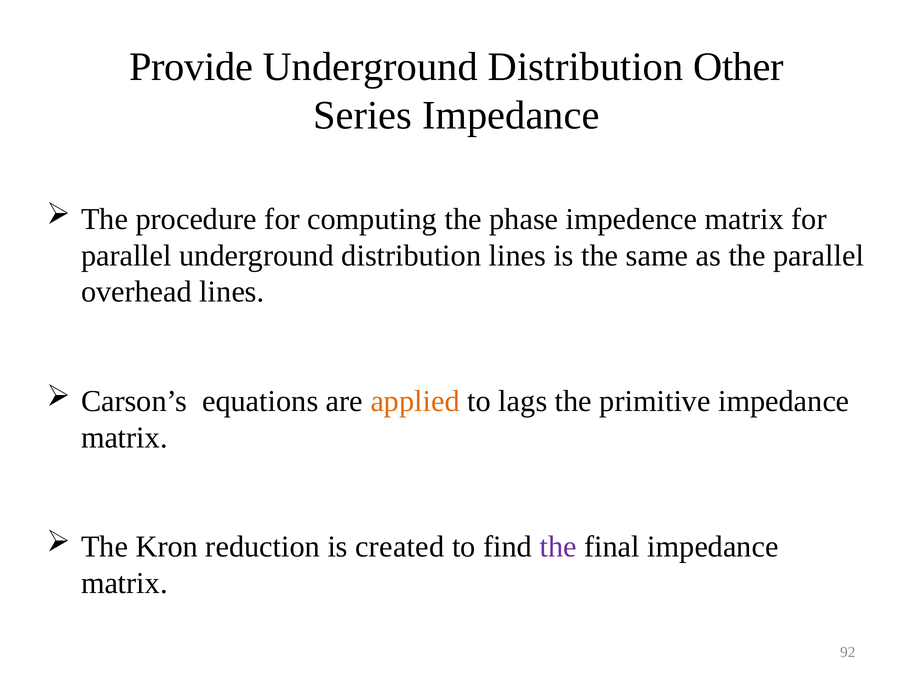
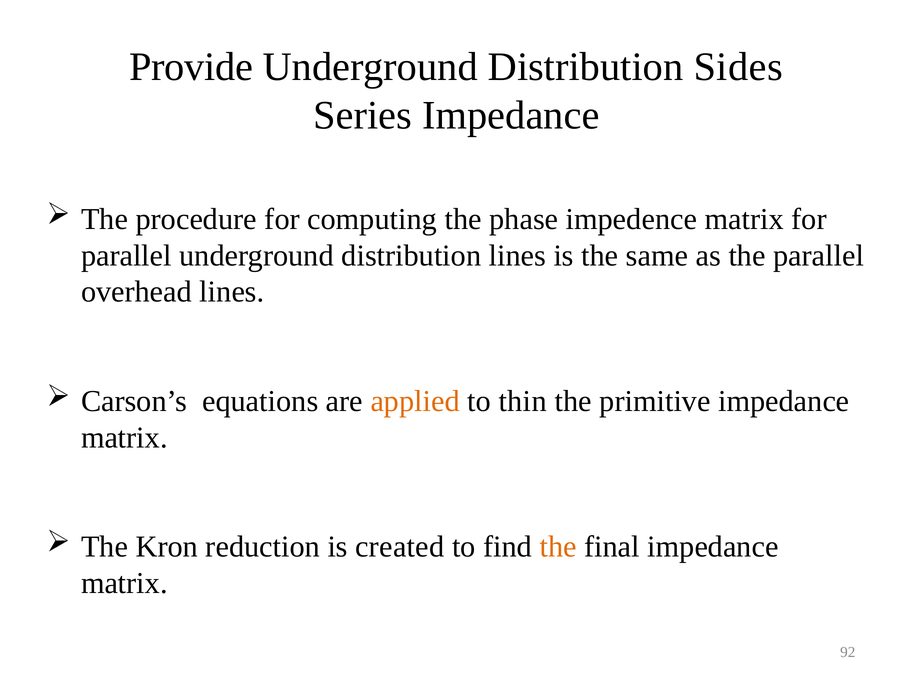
Other: Other -> Sides
lags: lags -> thin
the at (558, 547) colour: purple -> orange
